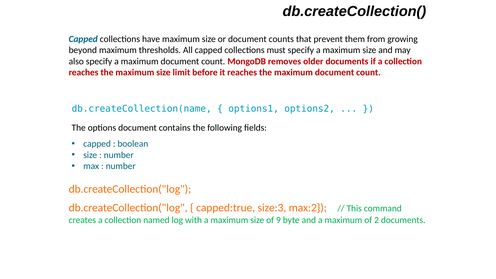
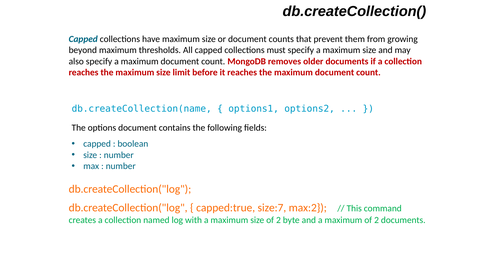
size:3: size:3 -> size:7
size of 9: 9 -> 2
